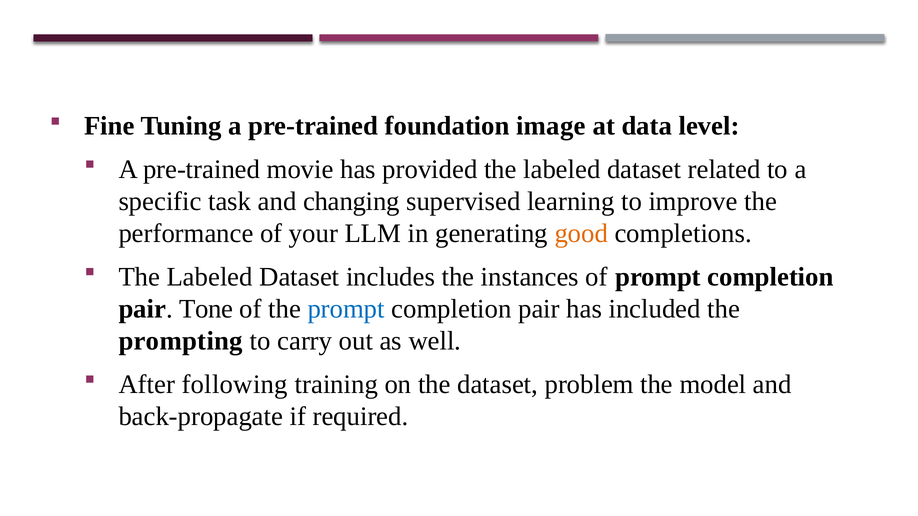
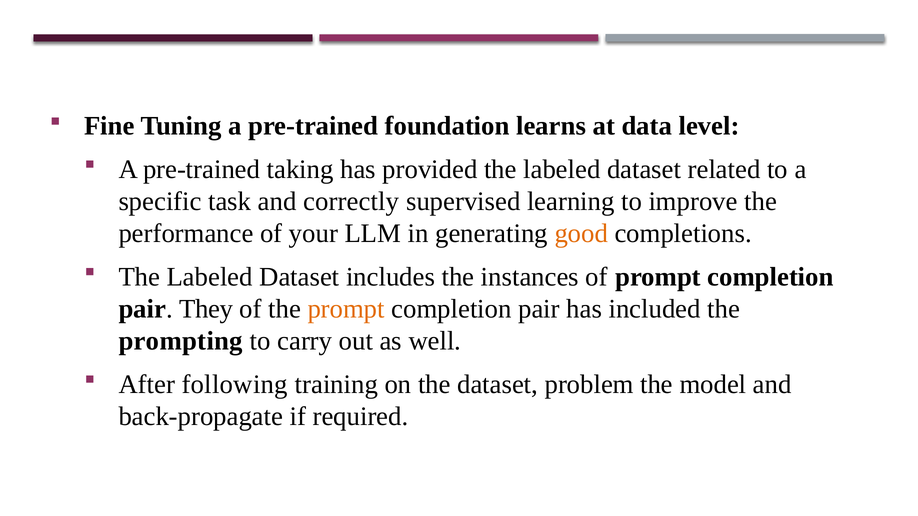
image: image -> learns
movie: movie -> taking
changing: changing -> correctly
Tone: Tone -> They
prompt at (346, 309) colour: blue -> orange
